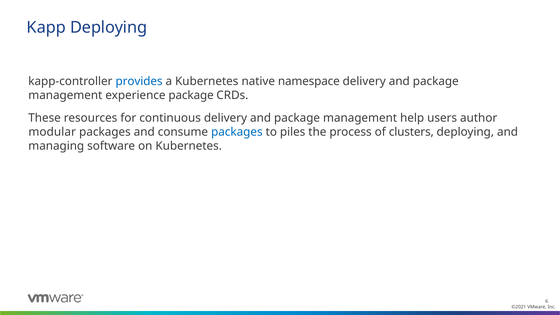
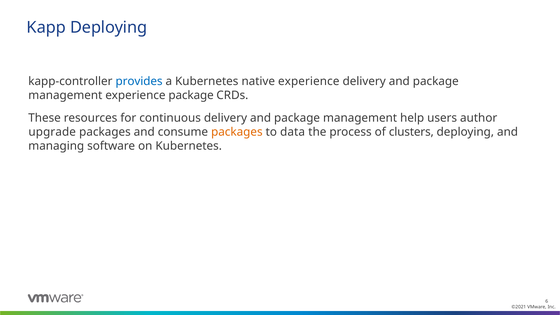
native namespace: namespace -> experience
modular: modular -> upgrade
packages at (237, 132) colour: blue -> orange
piles: piles -> data
